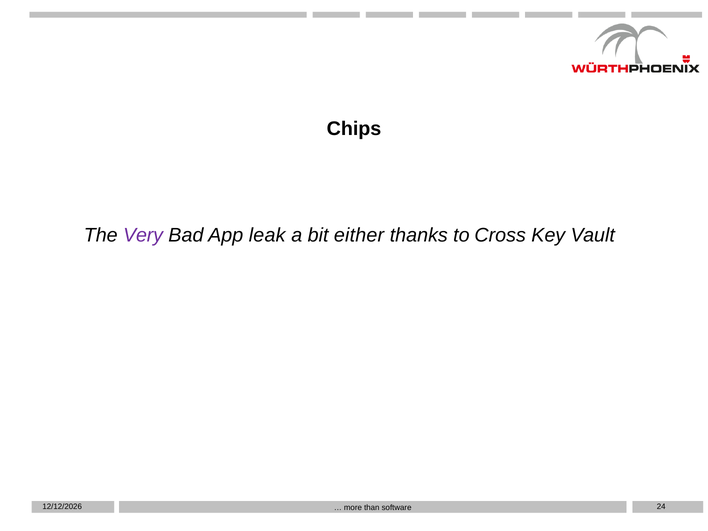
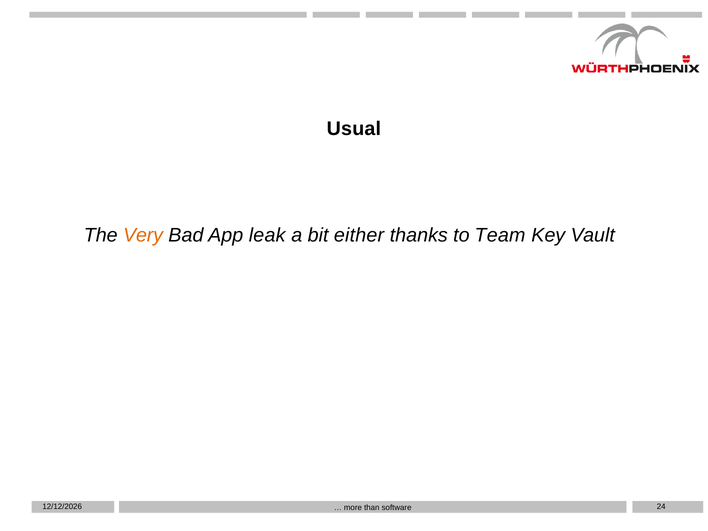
Chips: Chips -> Usual
Very colour: purple -> orange
Cross: Cross -> Team
